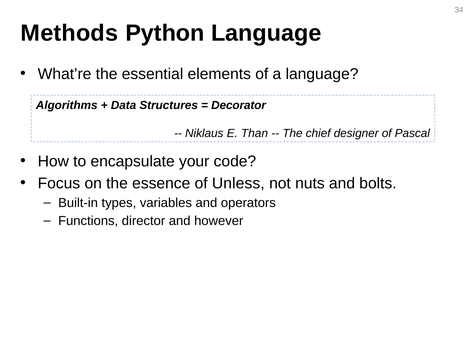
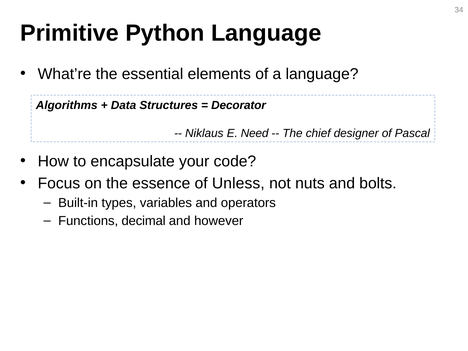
Methods: Methods -> Primitive
Than: Than -> Need
director: director -> decimal
